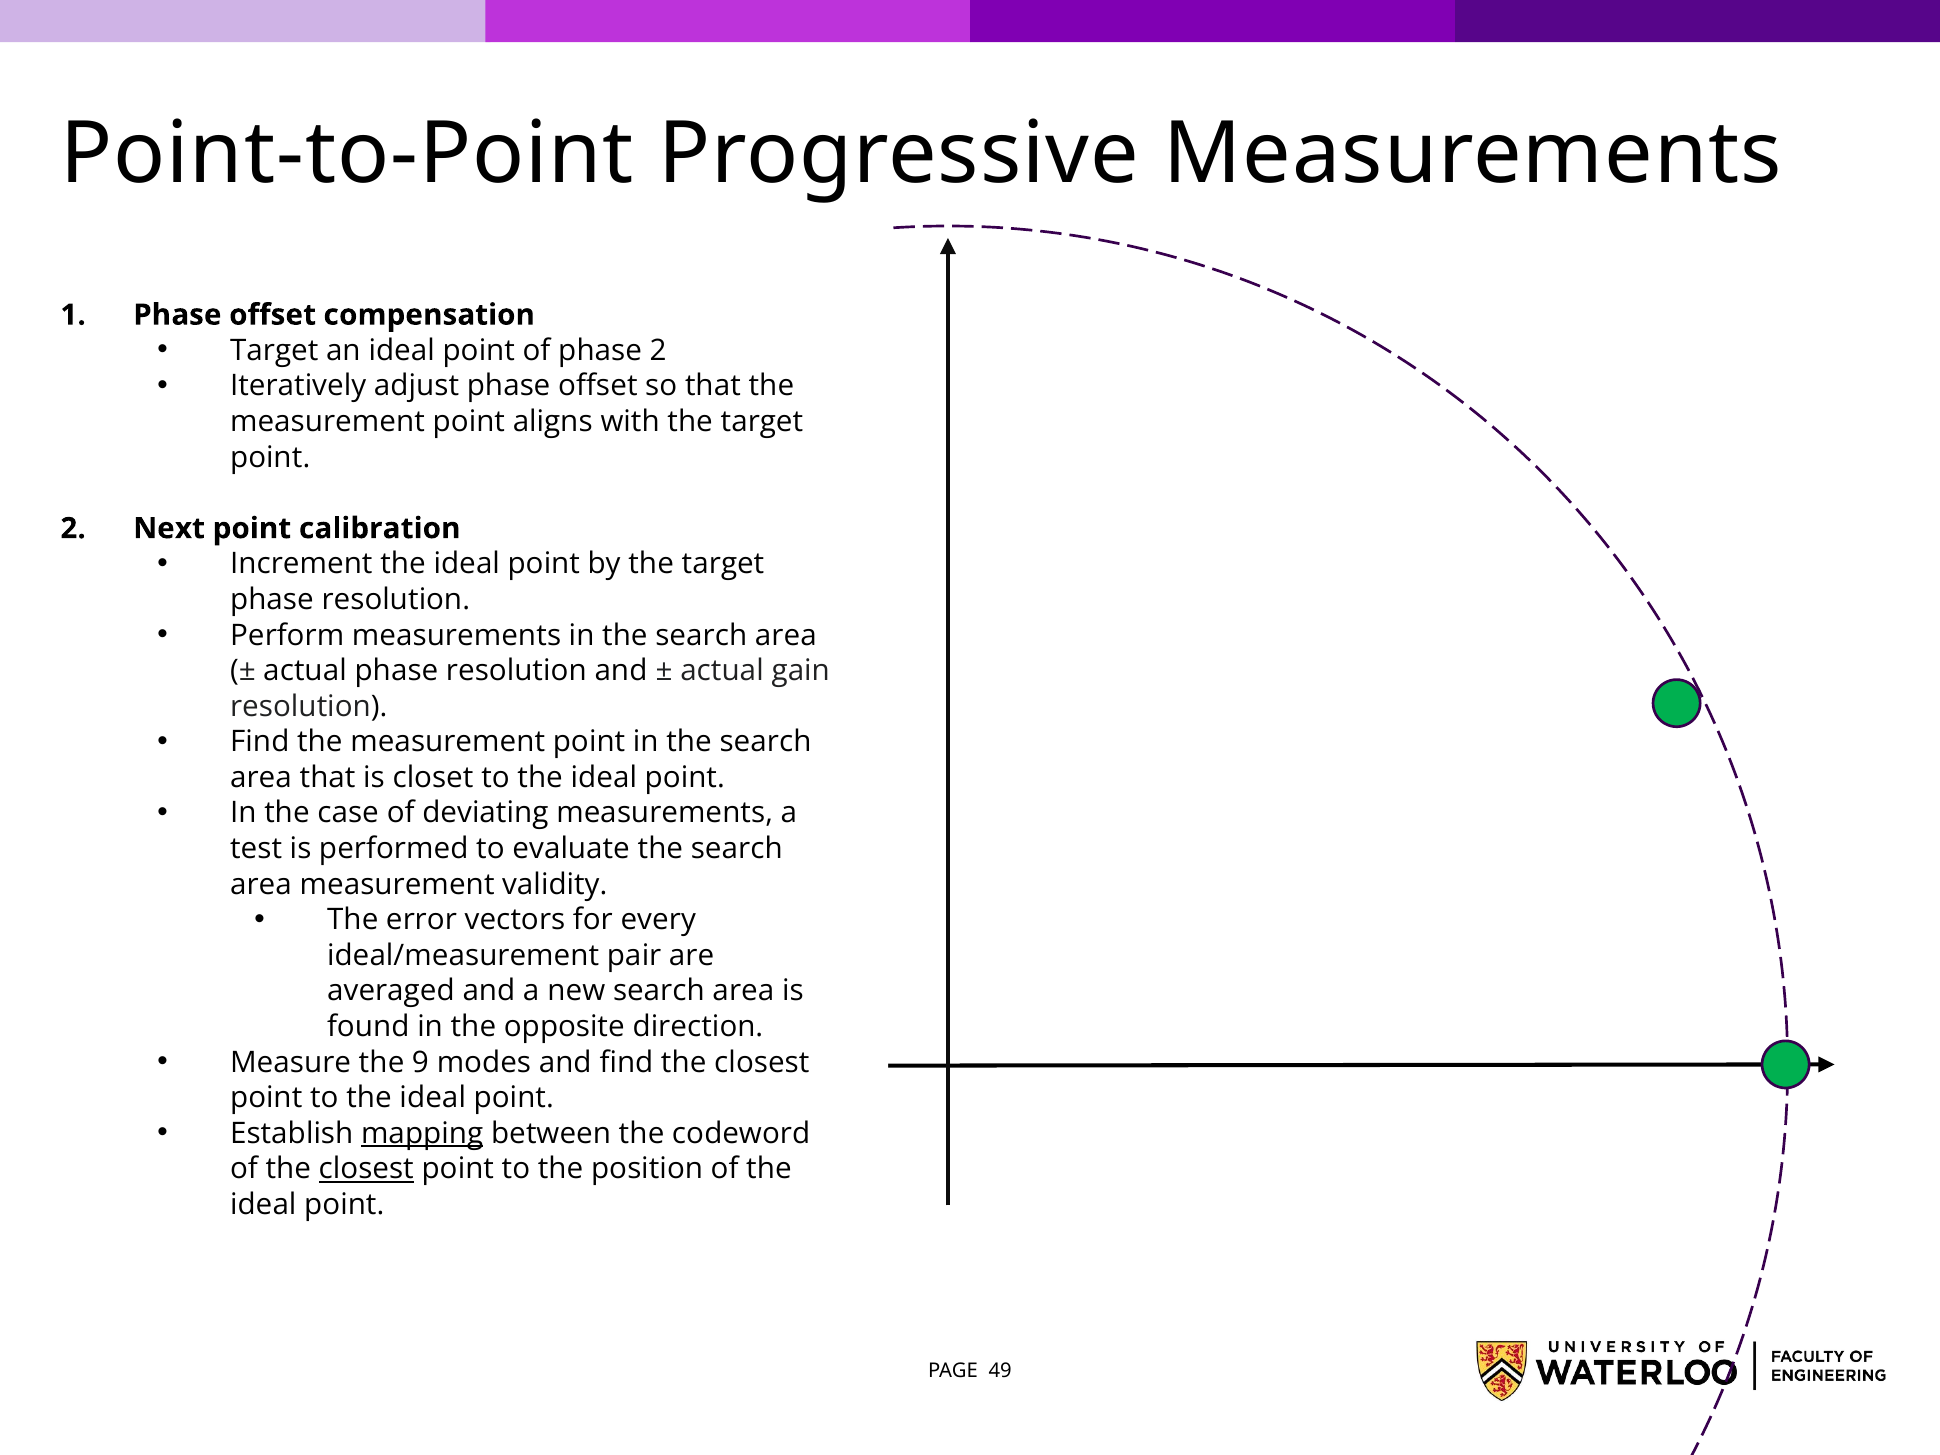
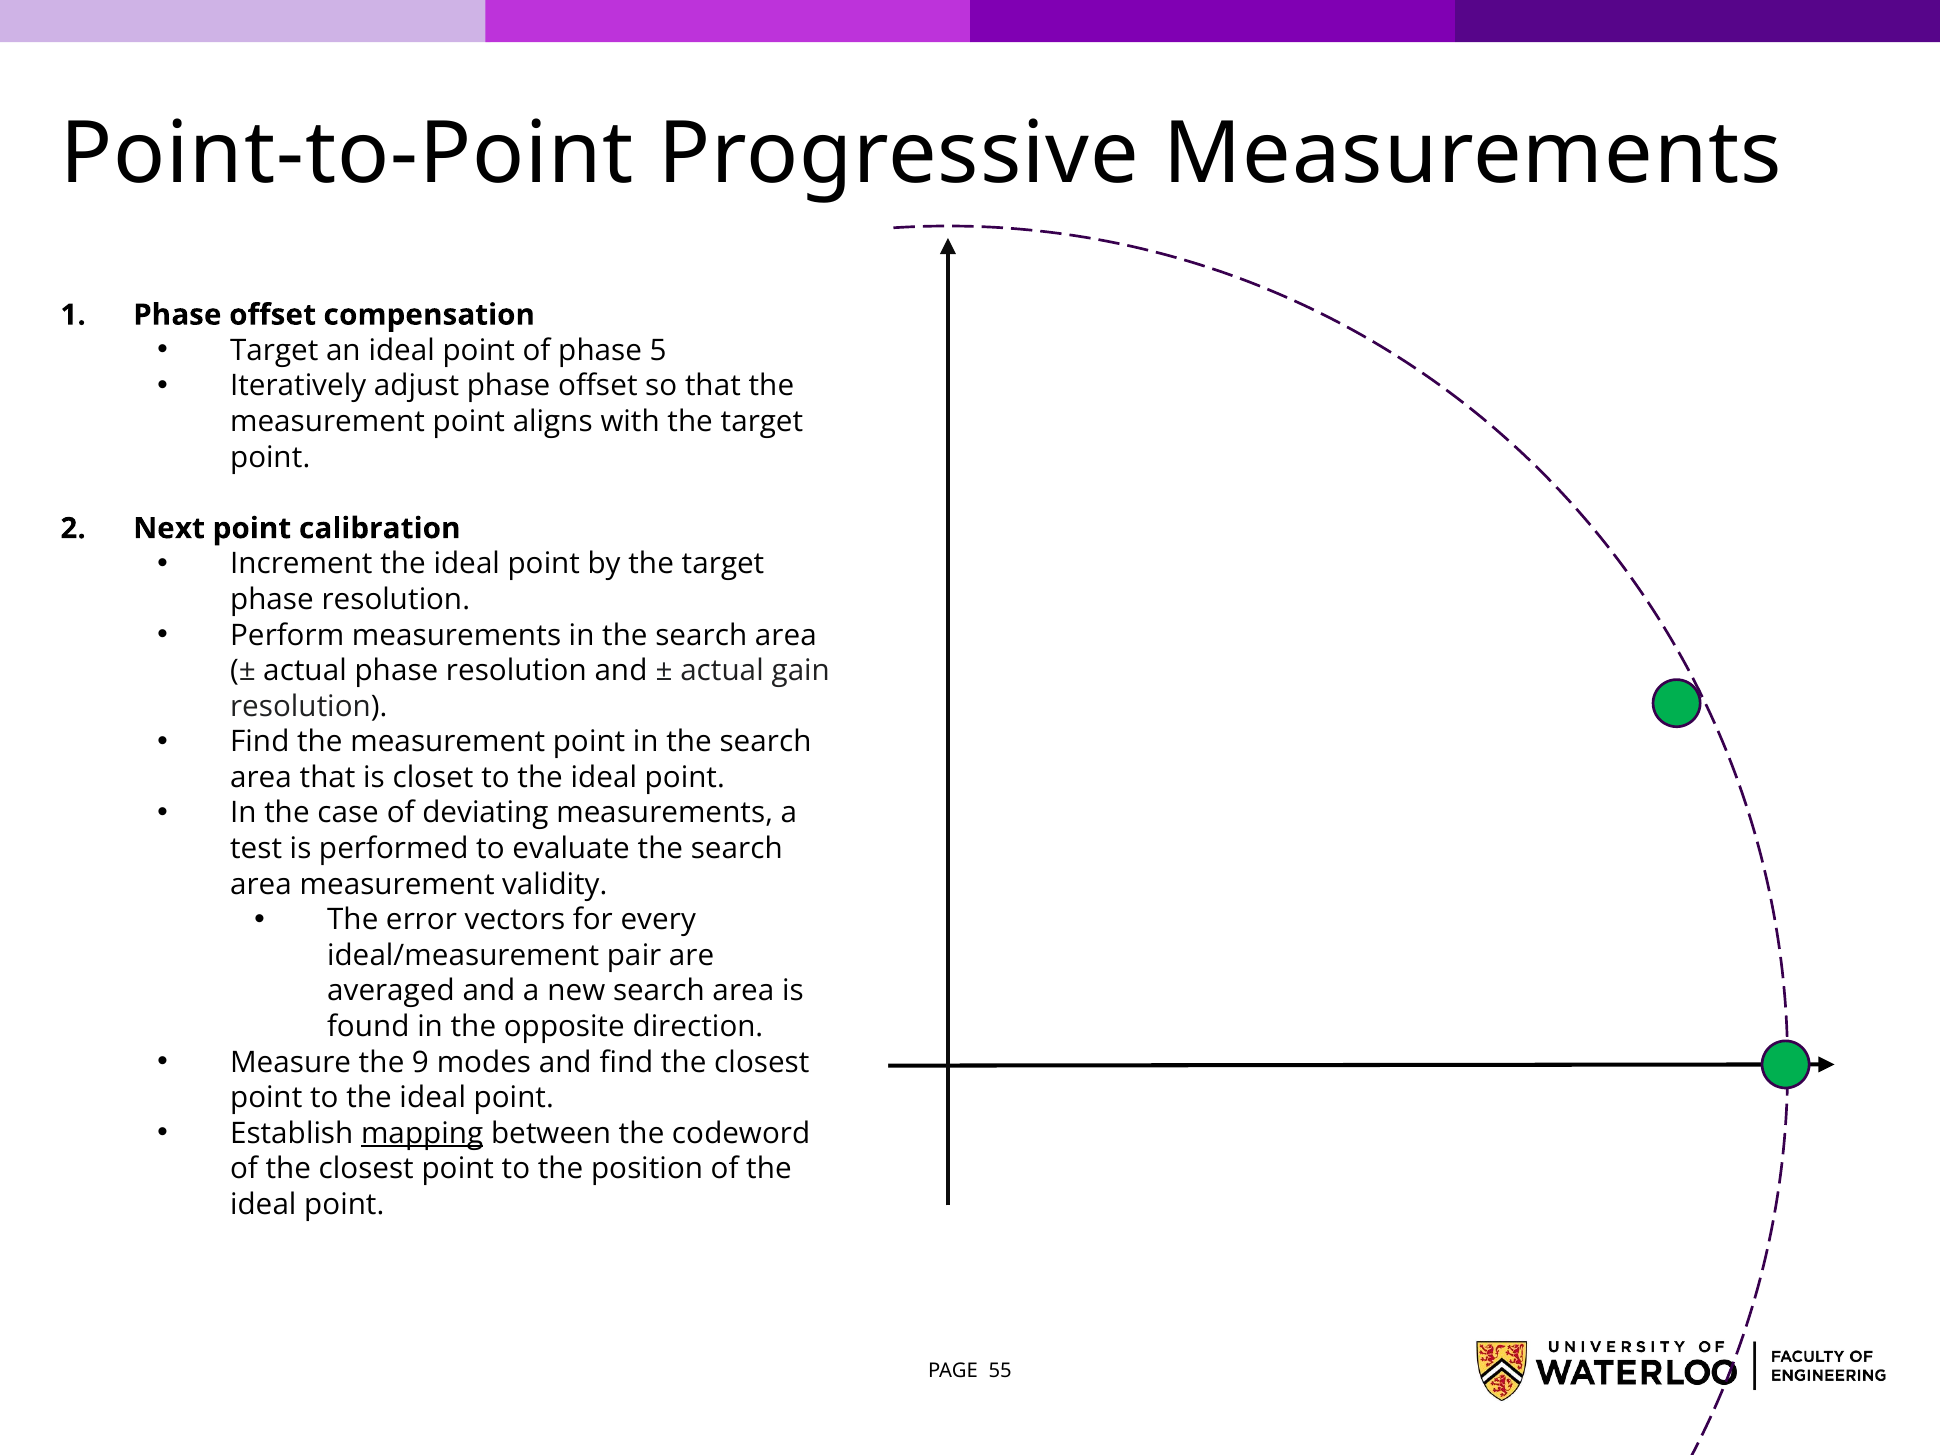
phase 2: 2 -> 5
closest at (366, 1169) underline: present -> none
49: 49 -> 55
